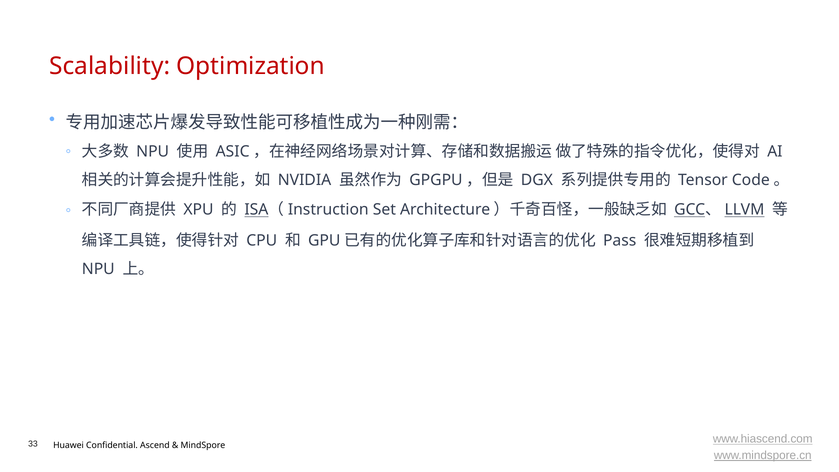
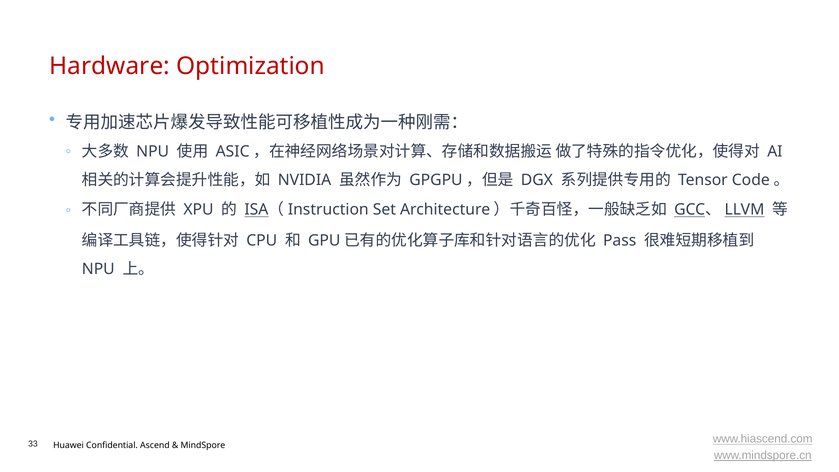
Scalability: Scalability -> Hardware
